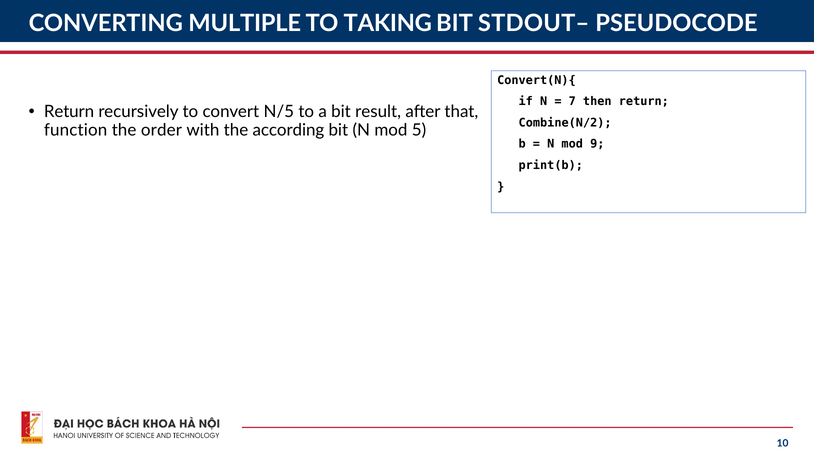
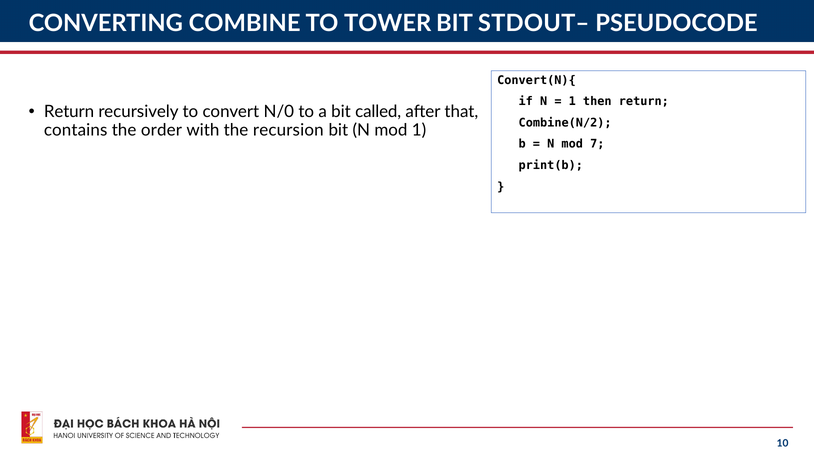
MULTIPLE: MULTIPLE -> COMBINE
TAKING: TAKING -> TOWER
7 at (572, 101): 7 -> 1
N/5: N/5 -> N/0
result: result -> called
function: function -> contains
according: according -> recursion
mod 5: 5 -> 1
9: 9 -> 7
